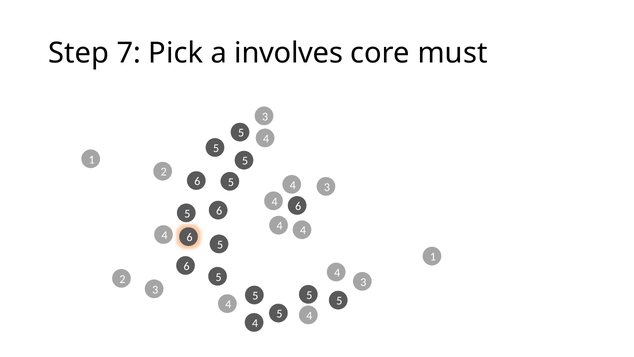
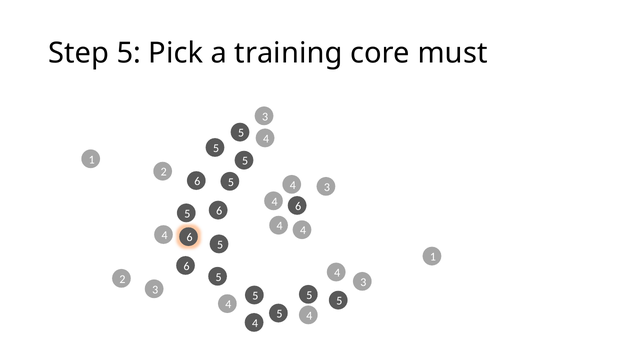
Step 7: 7 -> 5
involves: involves -> training
